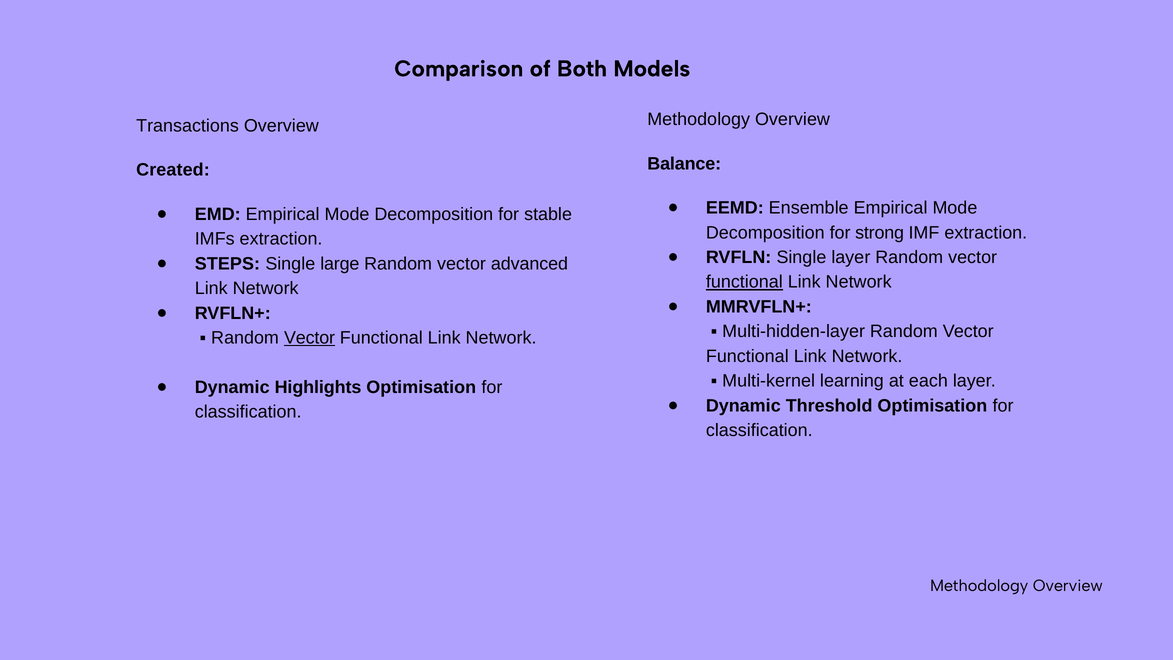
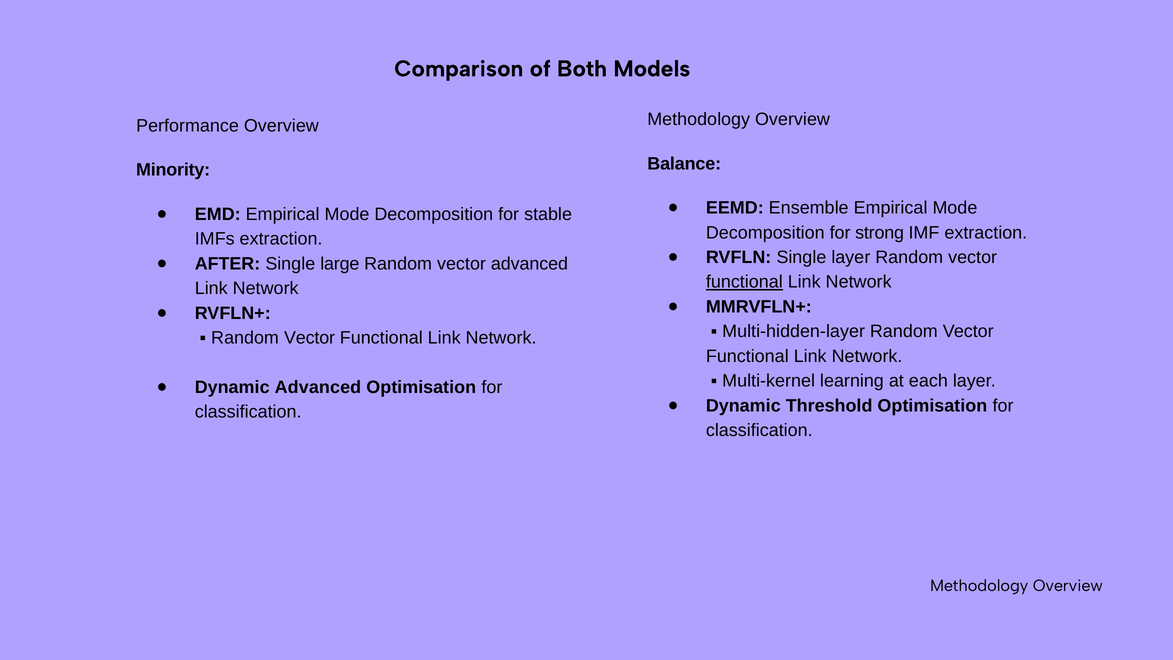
Transactions: Transactions -> Performance
Created: Created -> Minority
STEPS: STEPS -> AFTER
Vector at (310, 338) underline: present -> none
Dynamic Highlights: Highlights -> Advanced
